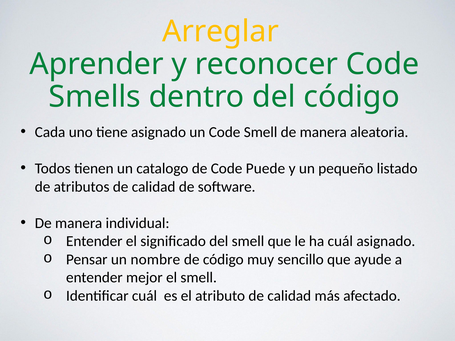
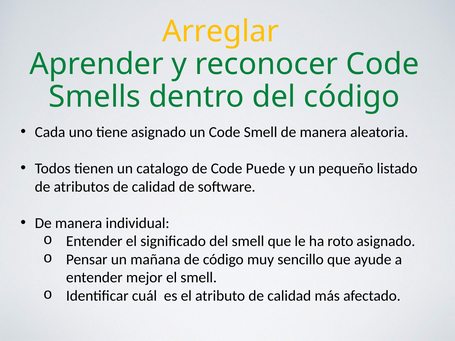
ha cuál: cuál -> roto
nombre: nombre -> mañana
